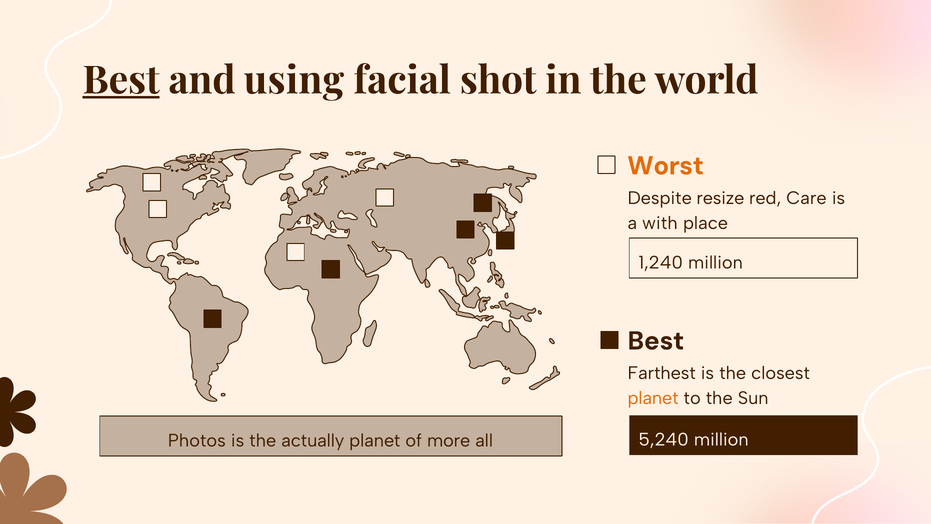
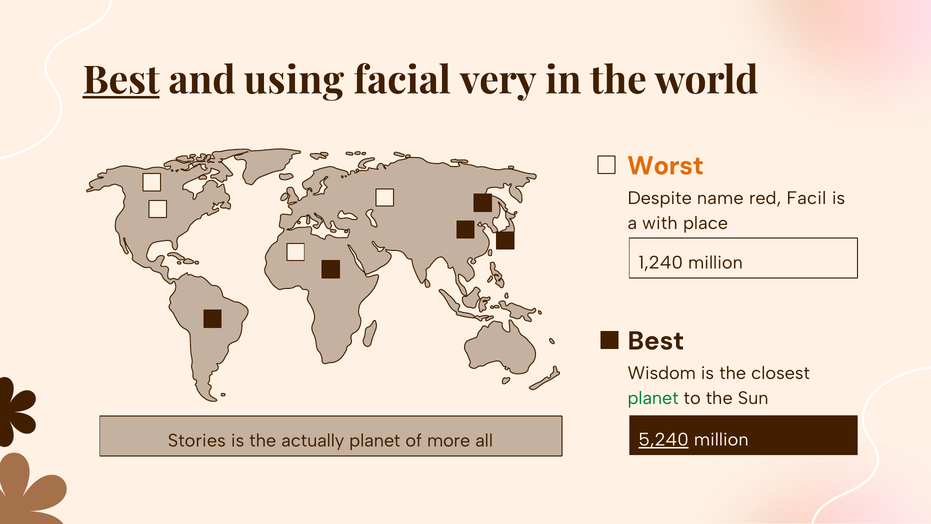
shot: shot -> very
resize: resize -> name
Care: Care -> Facil
Farthest: Farthest -> Wisdom
planet at (653, 398) colour: orange -> green
5,240 underline: none -> present
Photos: Photos -> Stories
